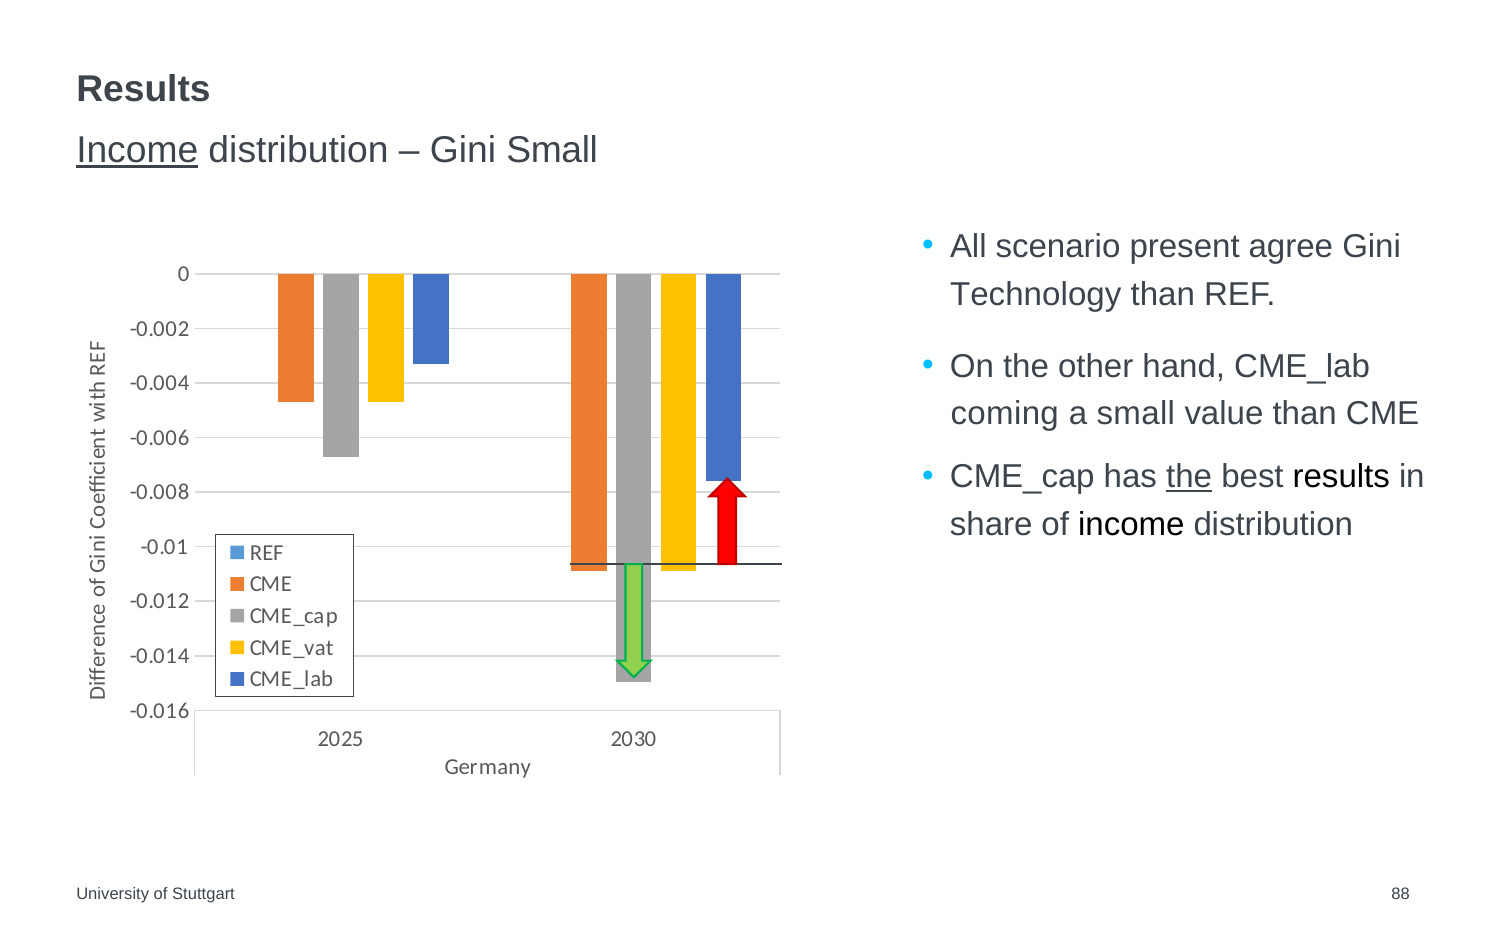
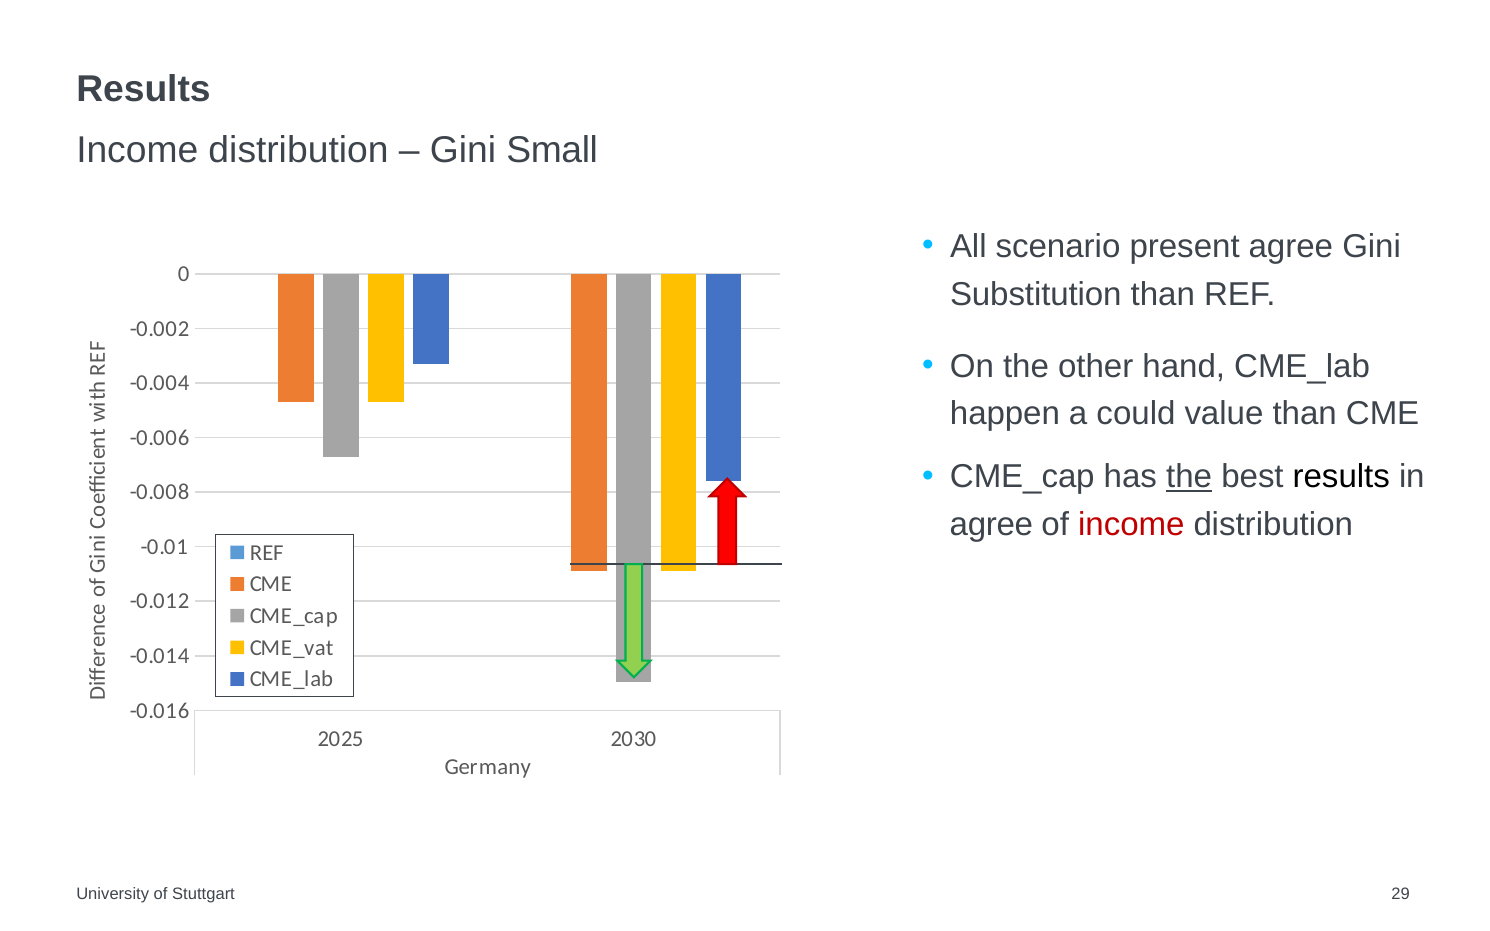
Income at (137, 151) underline: present -> none
Technology: Technology -> Substitution
coming: coming -> happen
a small: small -> could
share at (991, 525): share -> agree
income at (1131, 525) colour: black -> red
88: 88 -> 29
